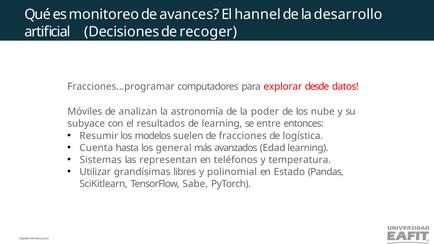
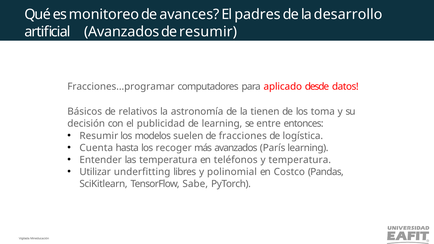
hannel: hannel -> padres
artificial Decisiones: Decisiones -> Avanzados
de recoger: recoger -> resumir
explorar: explorar -> aplicado
Móviles: Móviles -> Básicos
analizan: analizan -> relativos
poder: poder -> tienen
nube: nube -> toma
subyace: subyace -> decisión
resultados: resultados -> publicidad
general: general -> recoger
Edad: Edad -> París
Sistemas: Sistemas -> Entender
las representan: representan -> temperatura
grandísimas: grandísimas -> underfitting
Estado: Estado -> Costco
